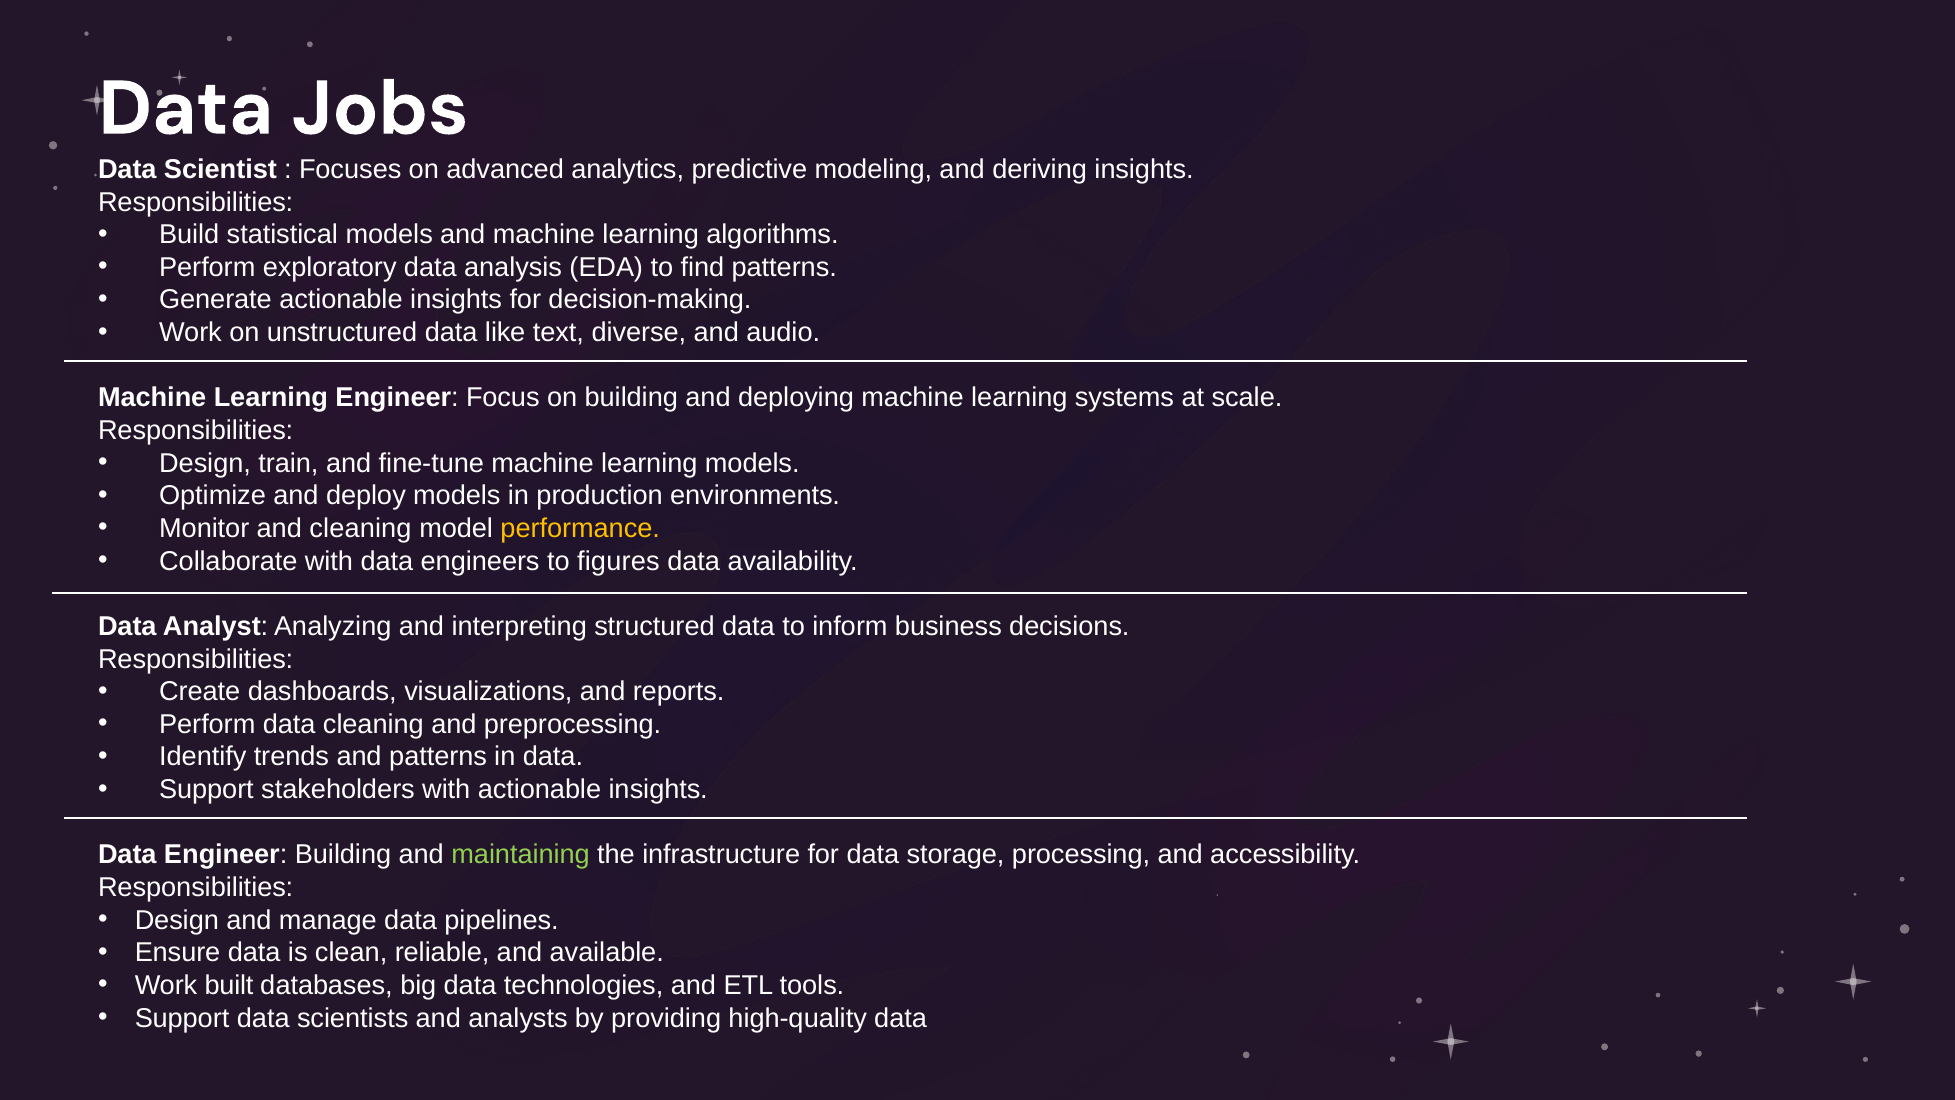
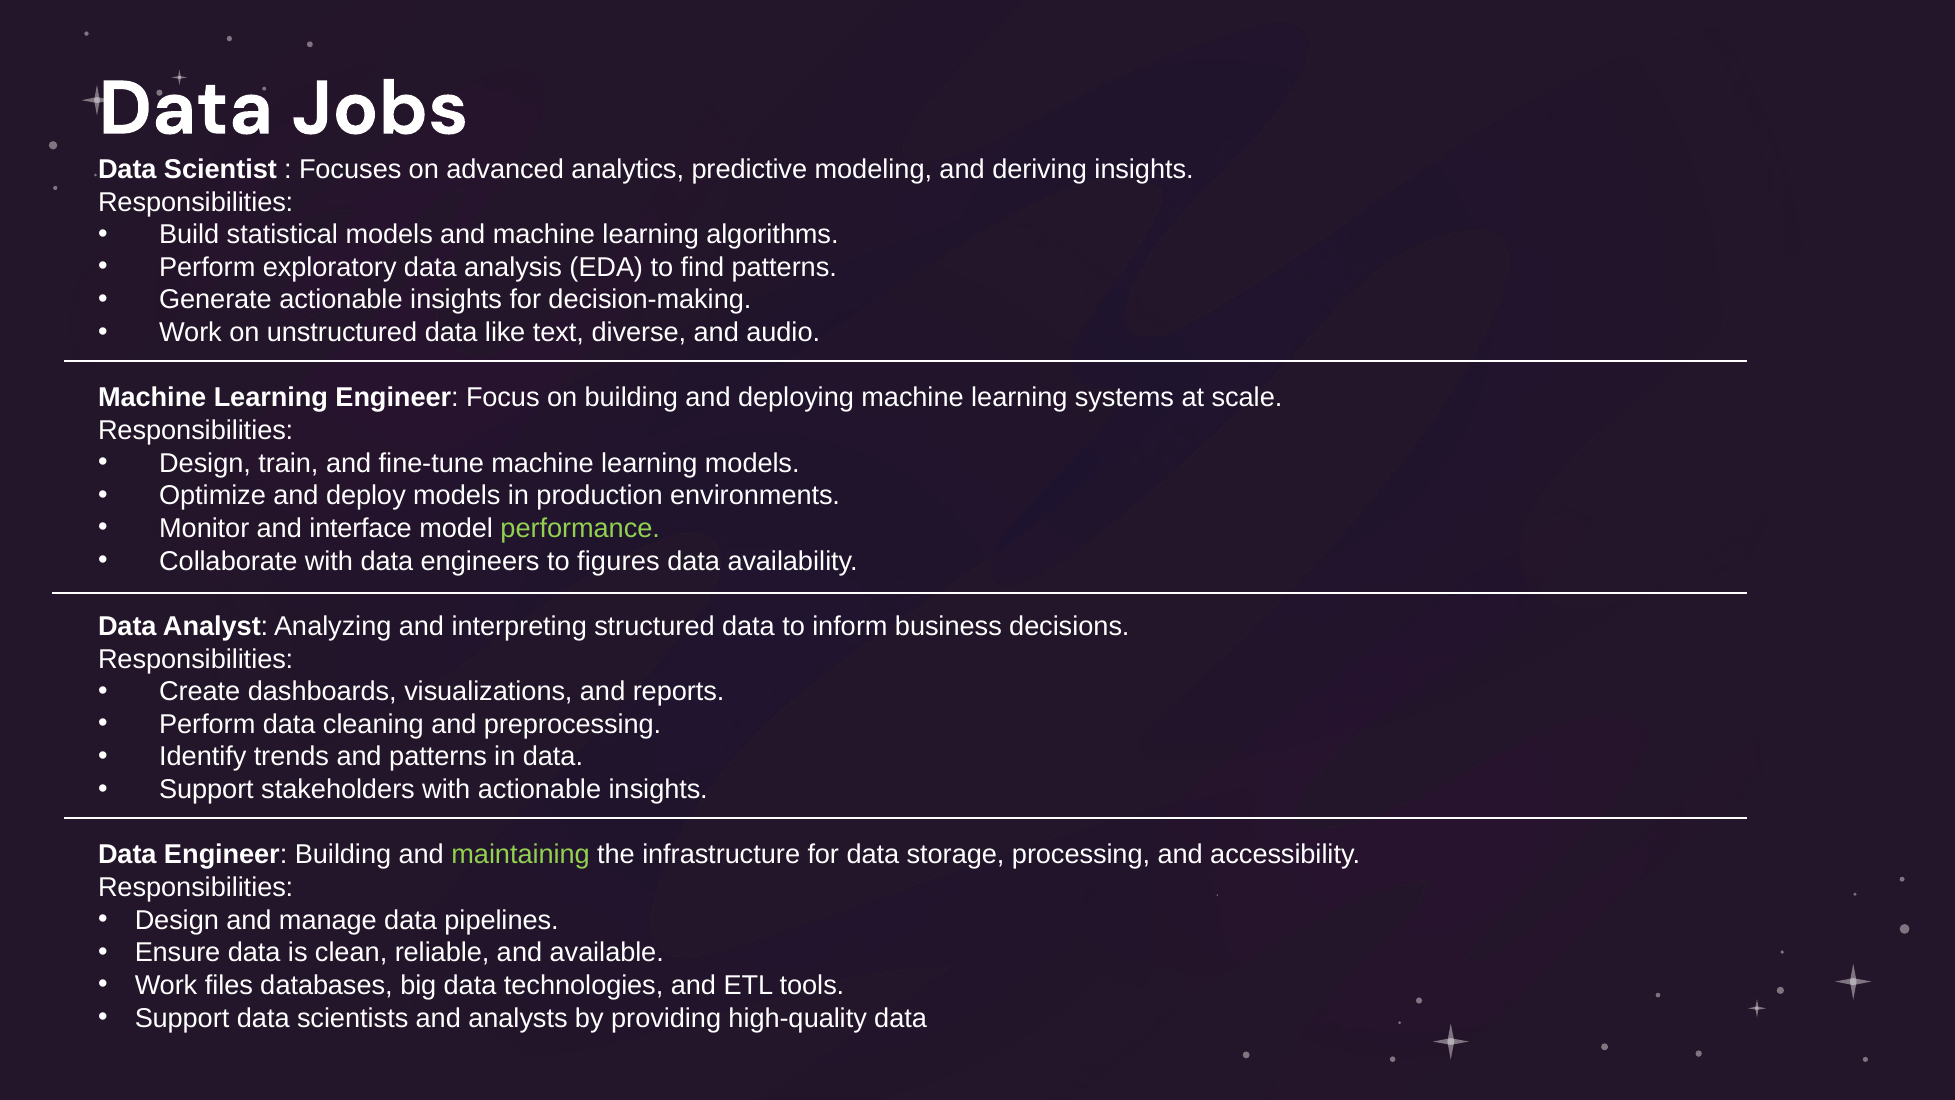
and cleaning: cleaning -> interface
performance colour: yellow -> light green
built: built -> files
